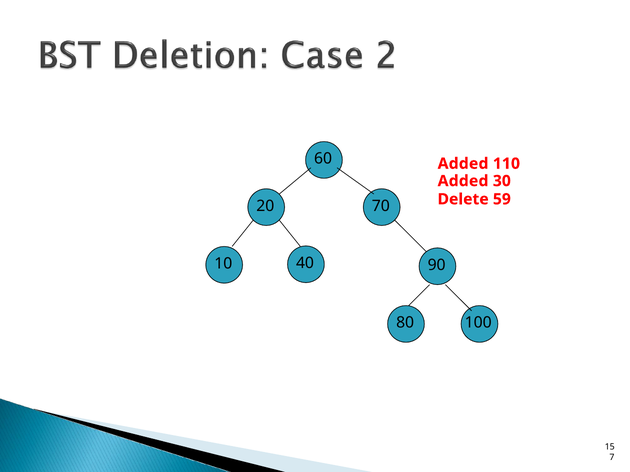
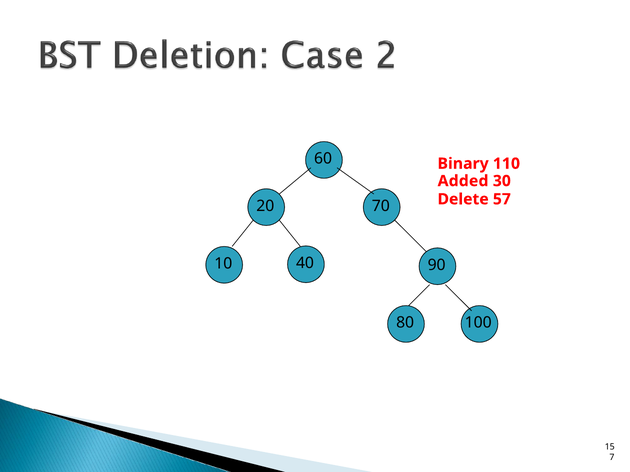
Added at (463, 164): Added -> Binary
59: 59 -> 57
